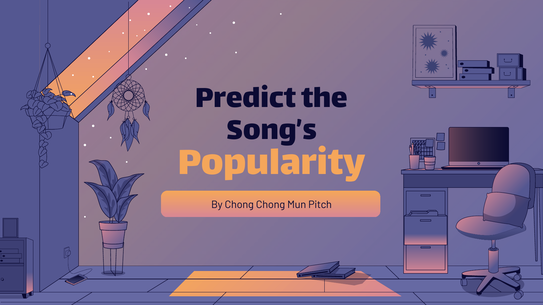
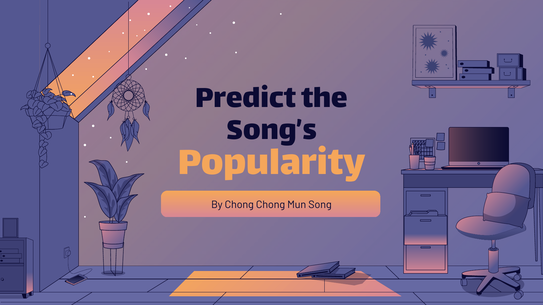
Pitch: Pitch -> Song
